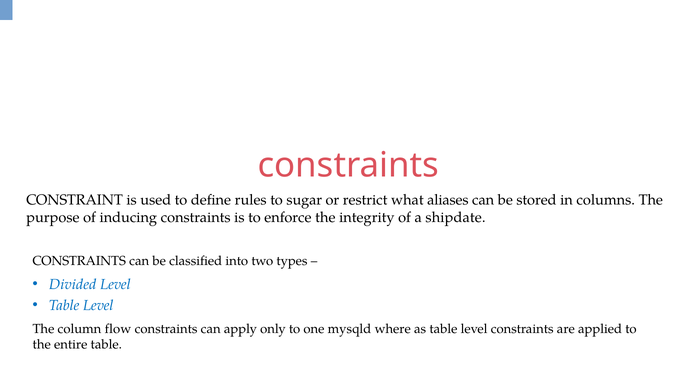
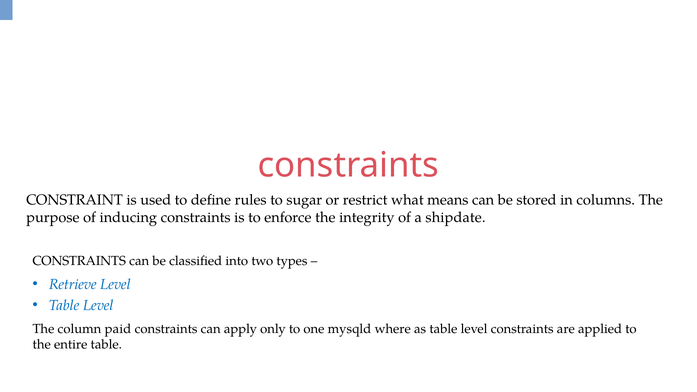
aliases: aliases -> means
Divided: Divided -> Retrieve
flow: flow -> paid
